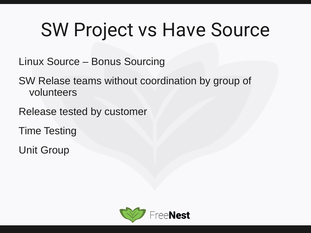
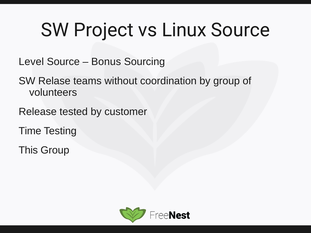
Have: Have -> Linux
Linux: Linux -> Level
Unit: Unit -> This
